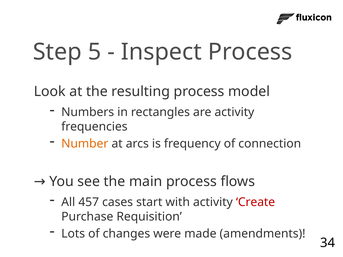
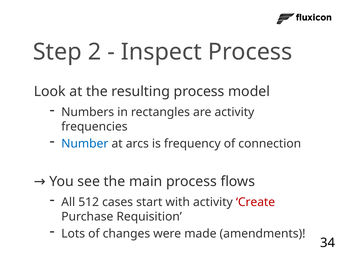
5: 5 -> 2
Number colour: orange -> blue
457: 457 -> 512
